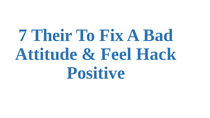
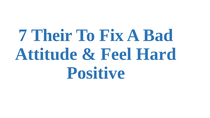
Hack: Hack -> Hard
